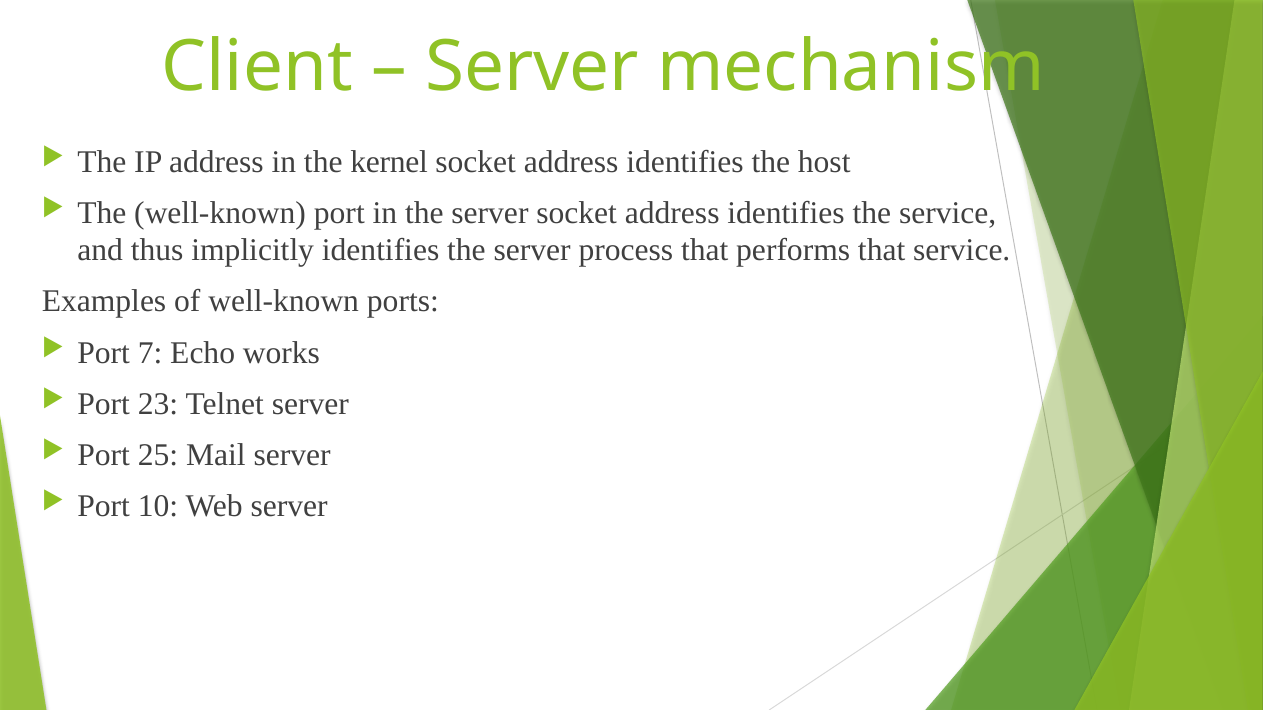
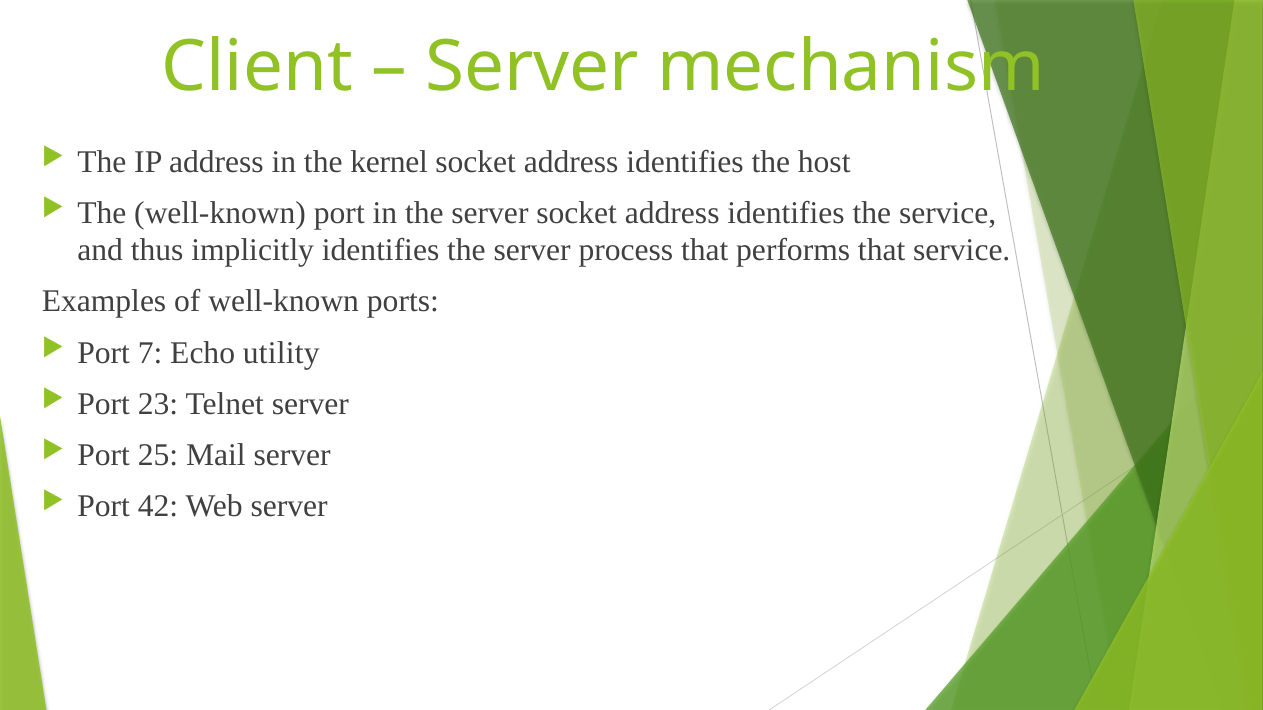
works: works -> utility
10: 10 -> 42
